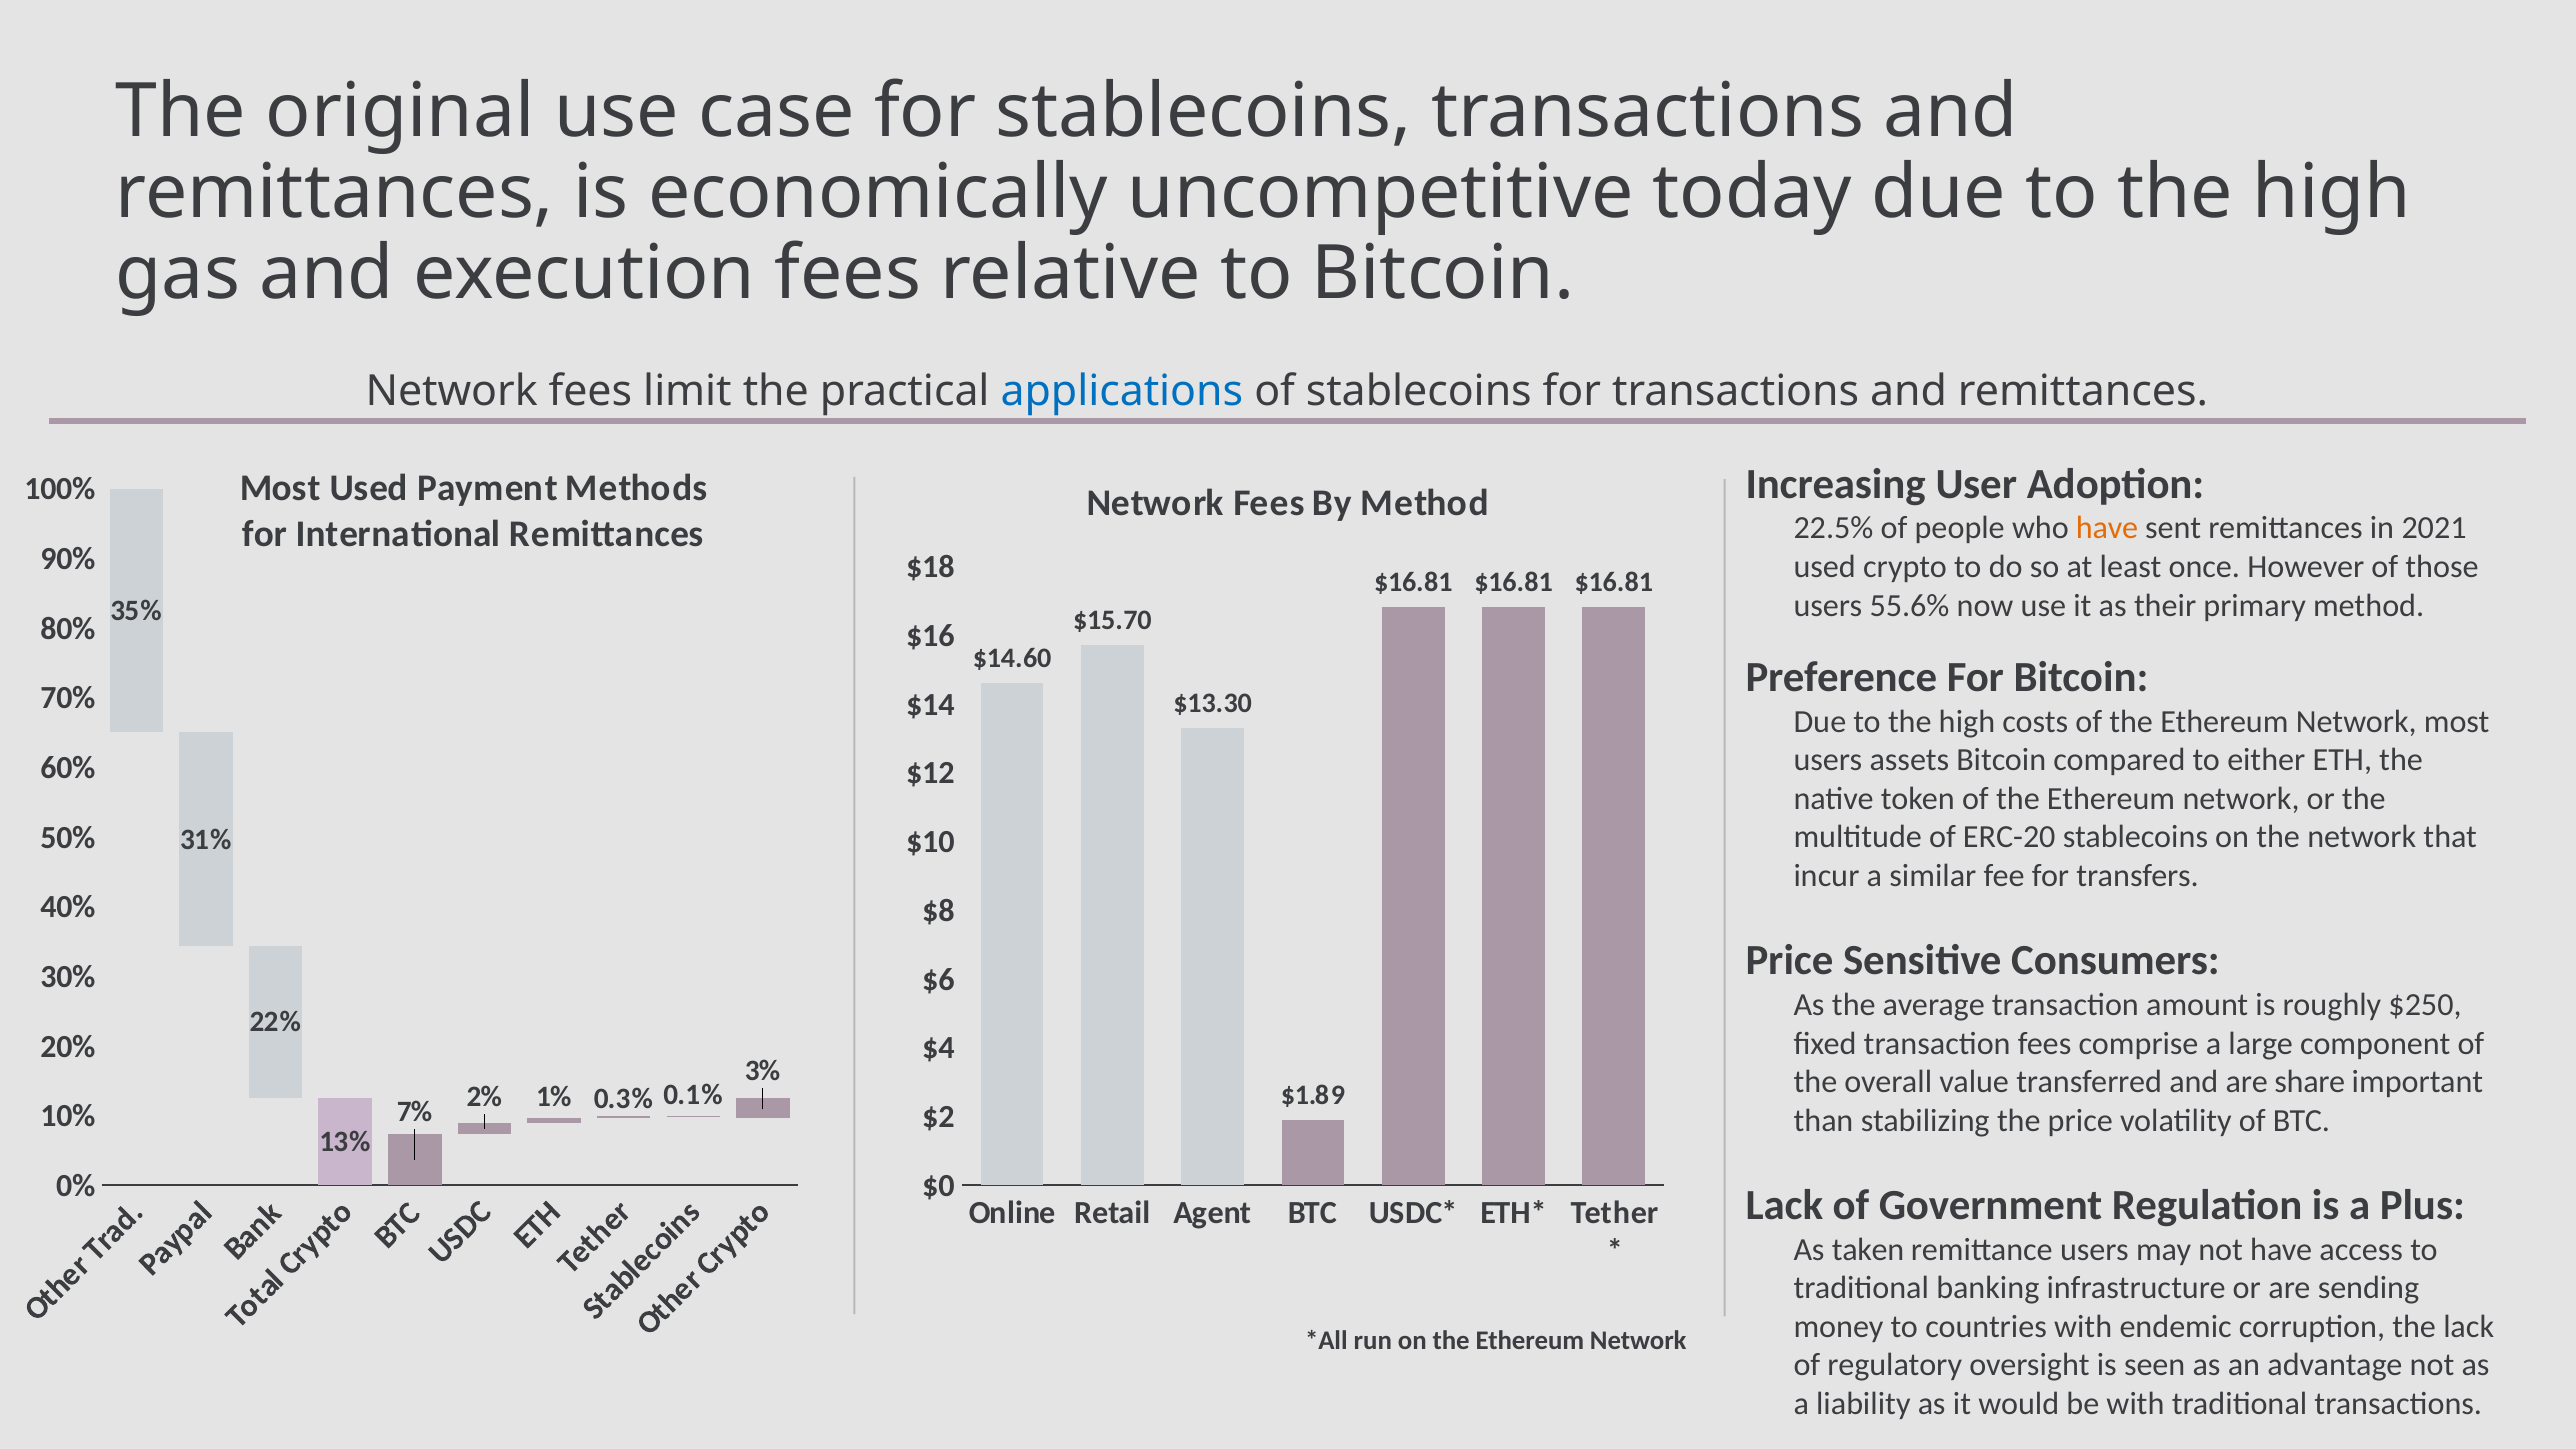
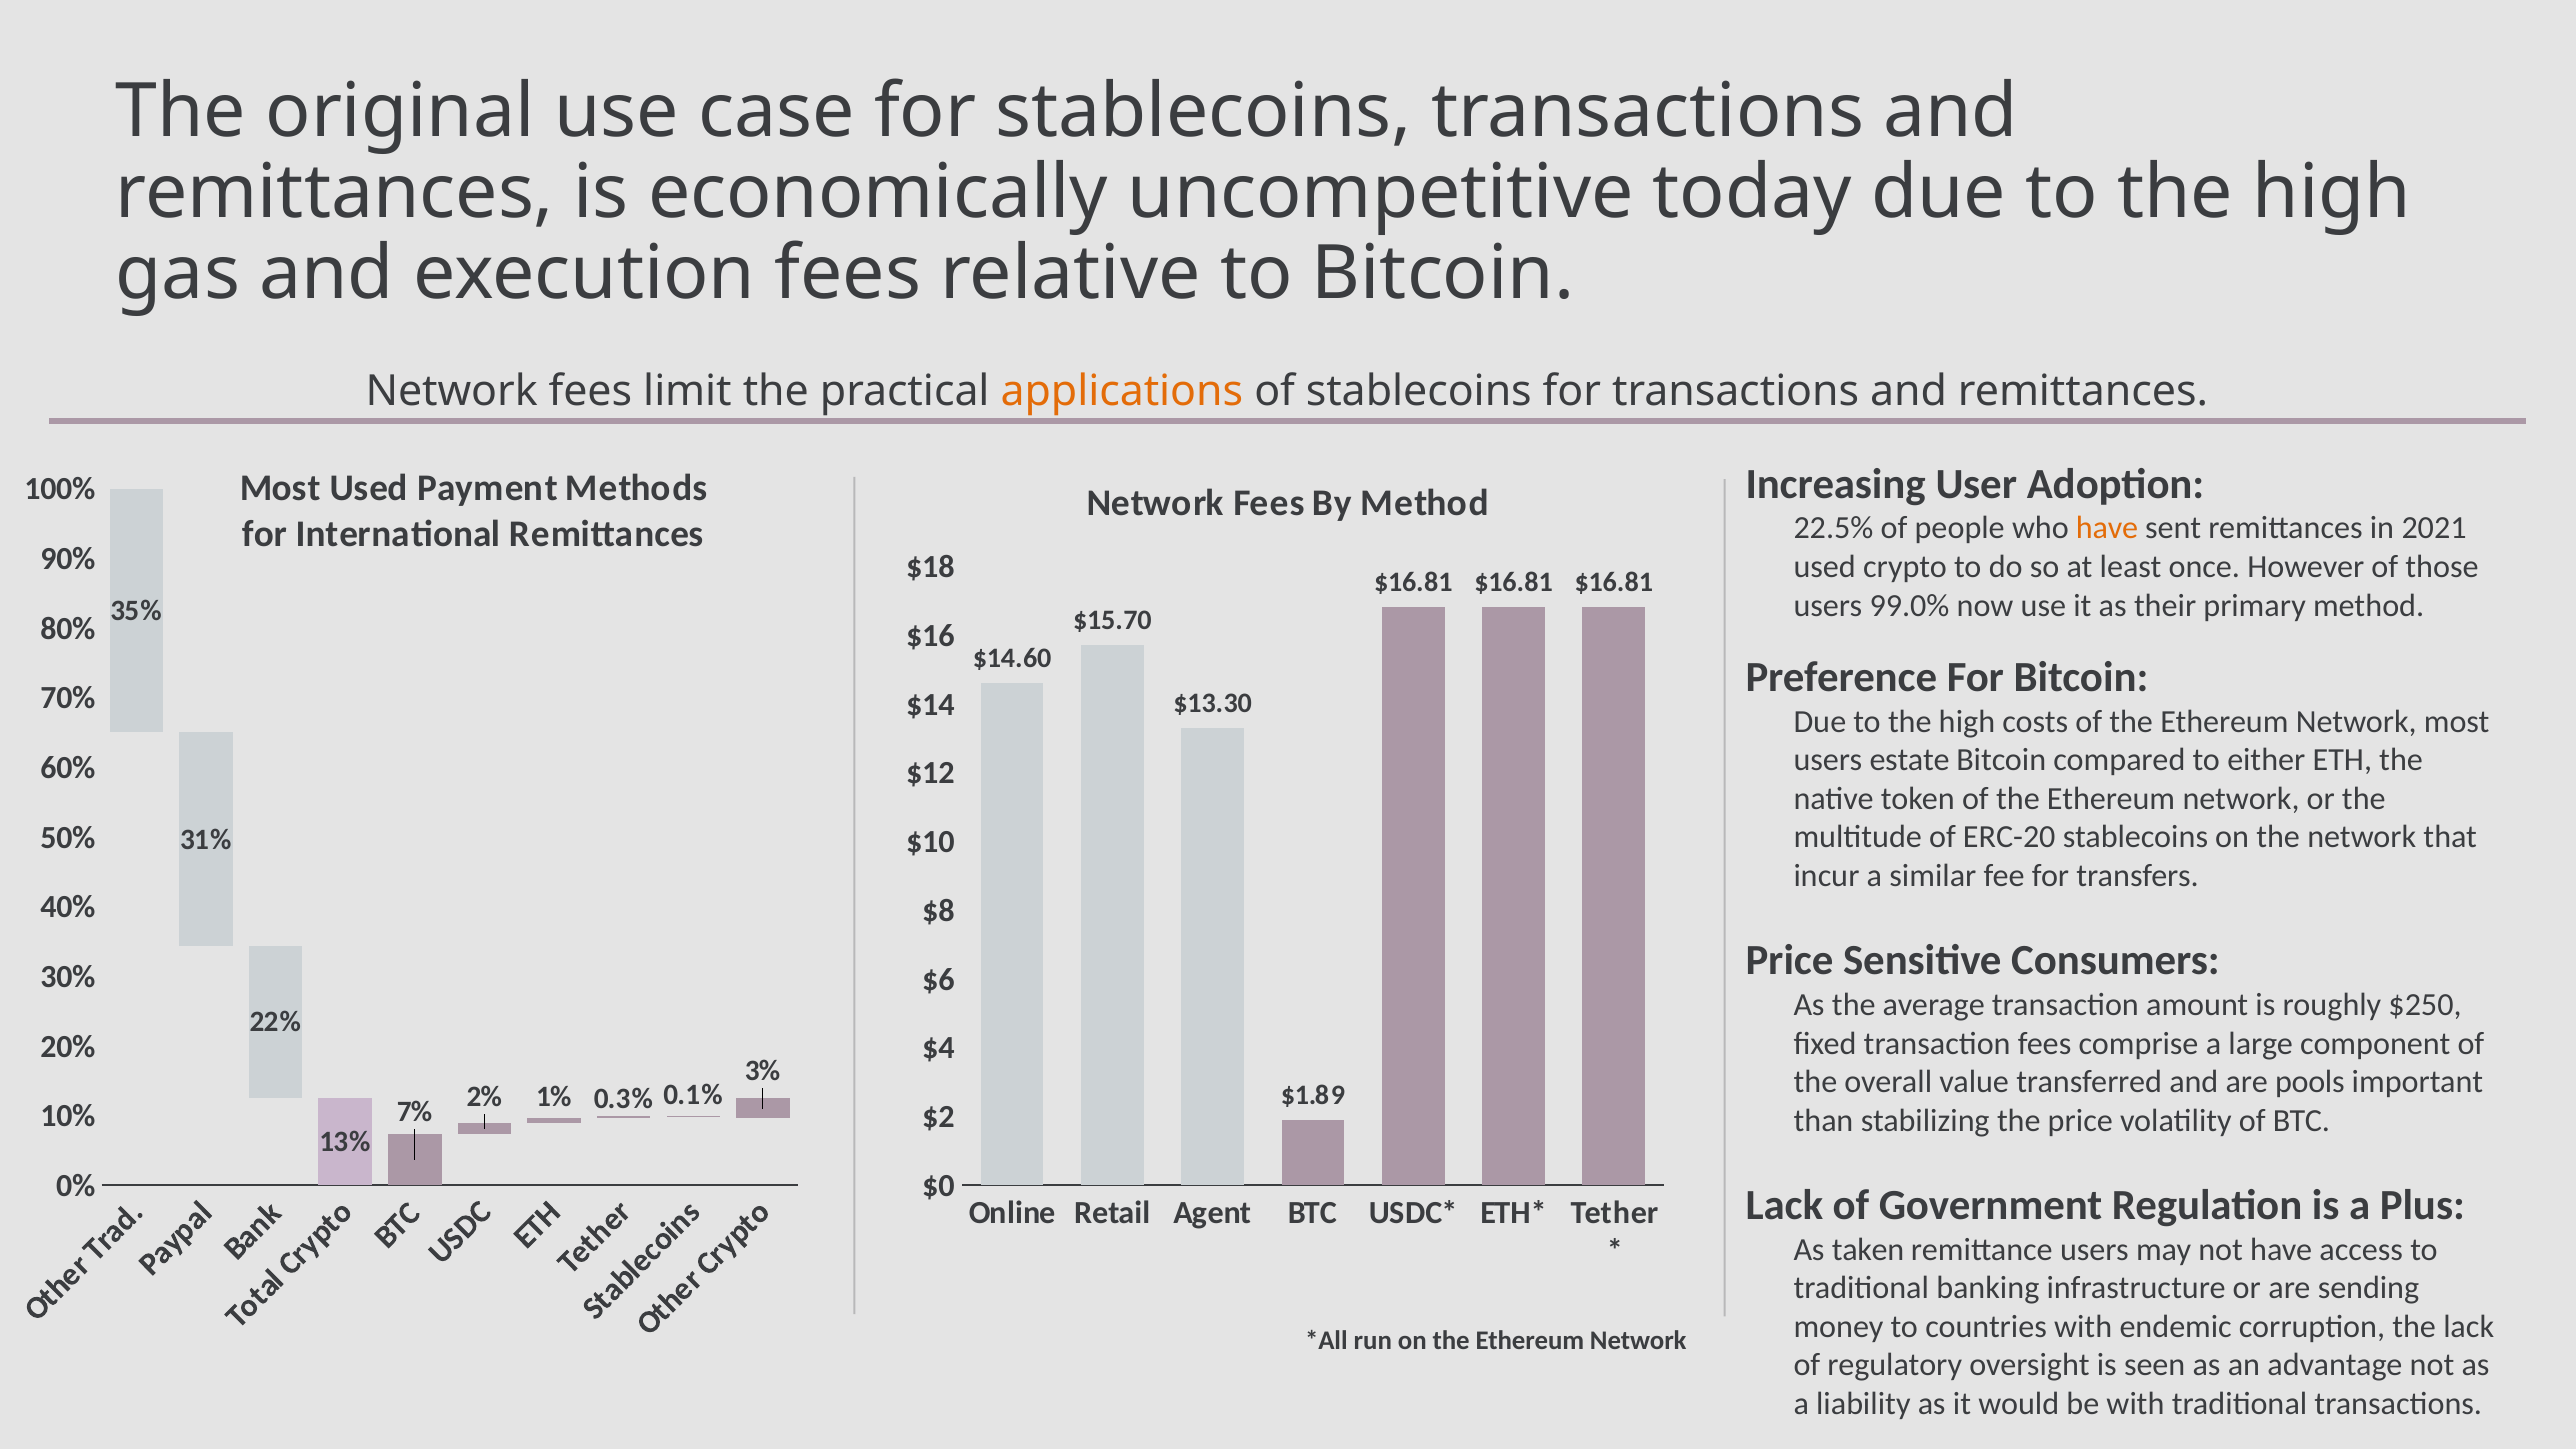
applications colour: blue -> orange
55.6%: 55.6% -> 99.0%
assets: assets -> estate
share: share -> pools
